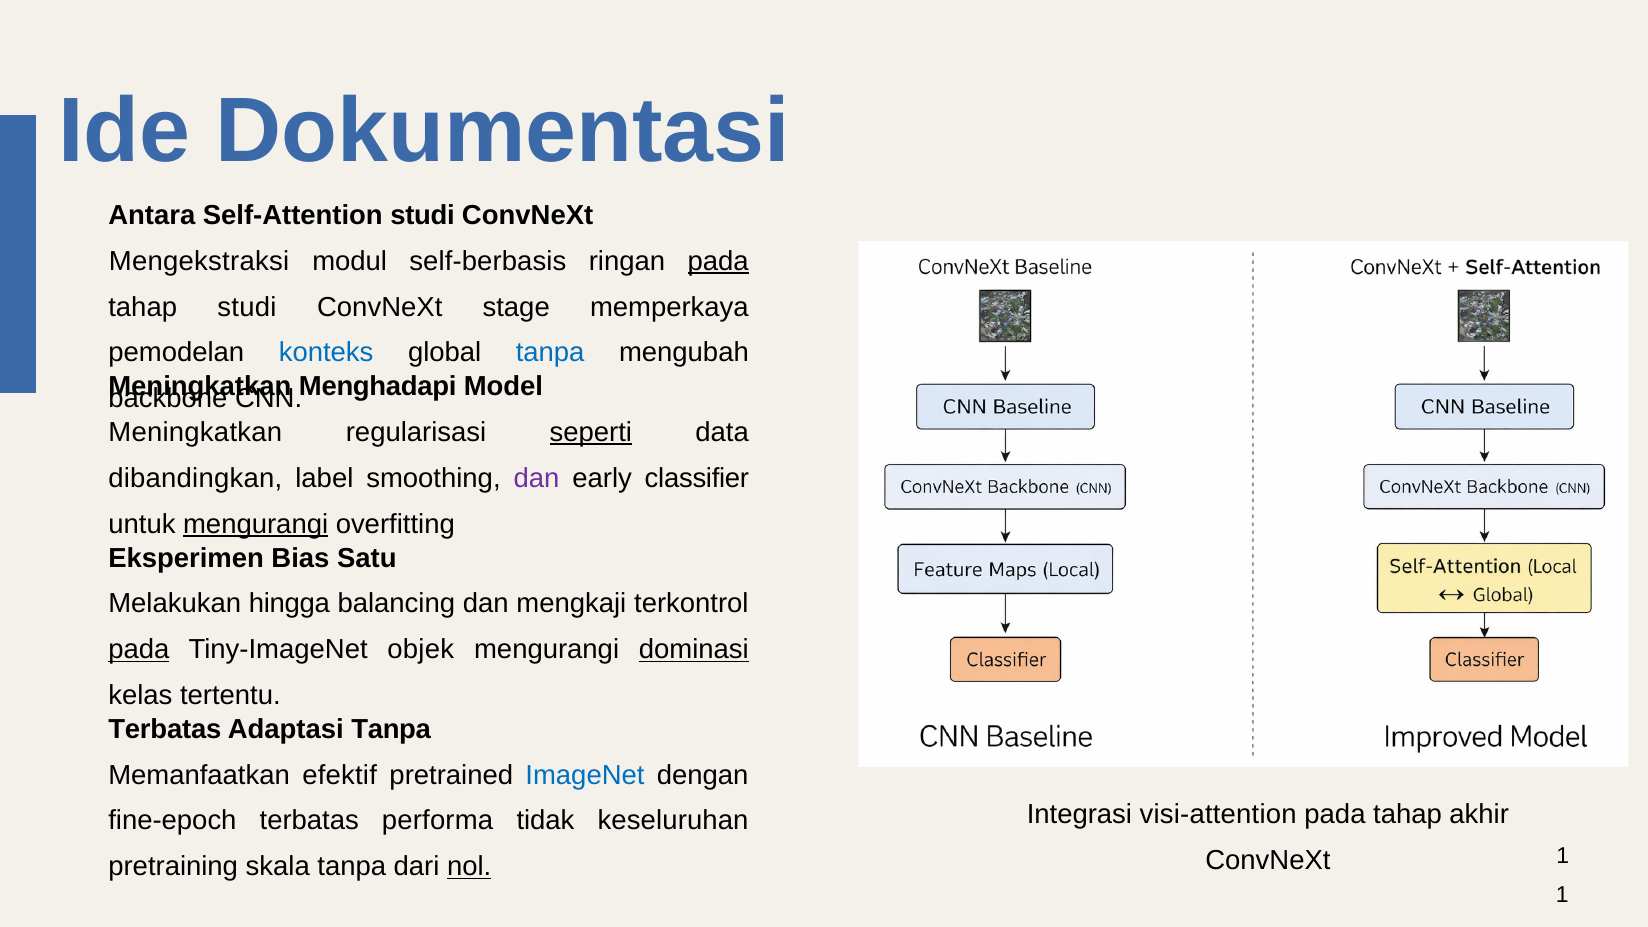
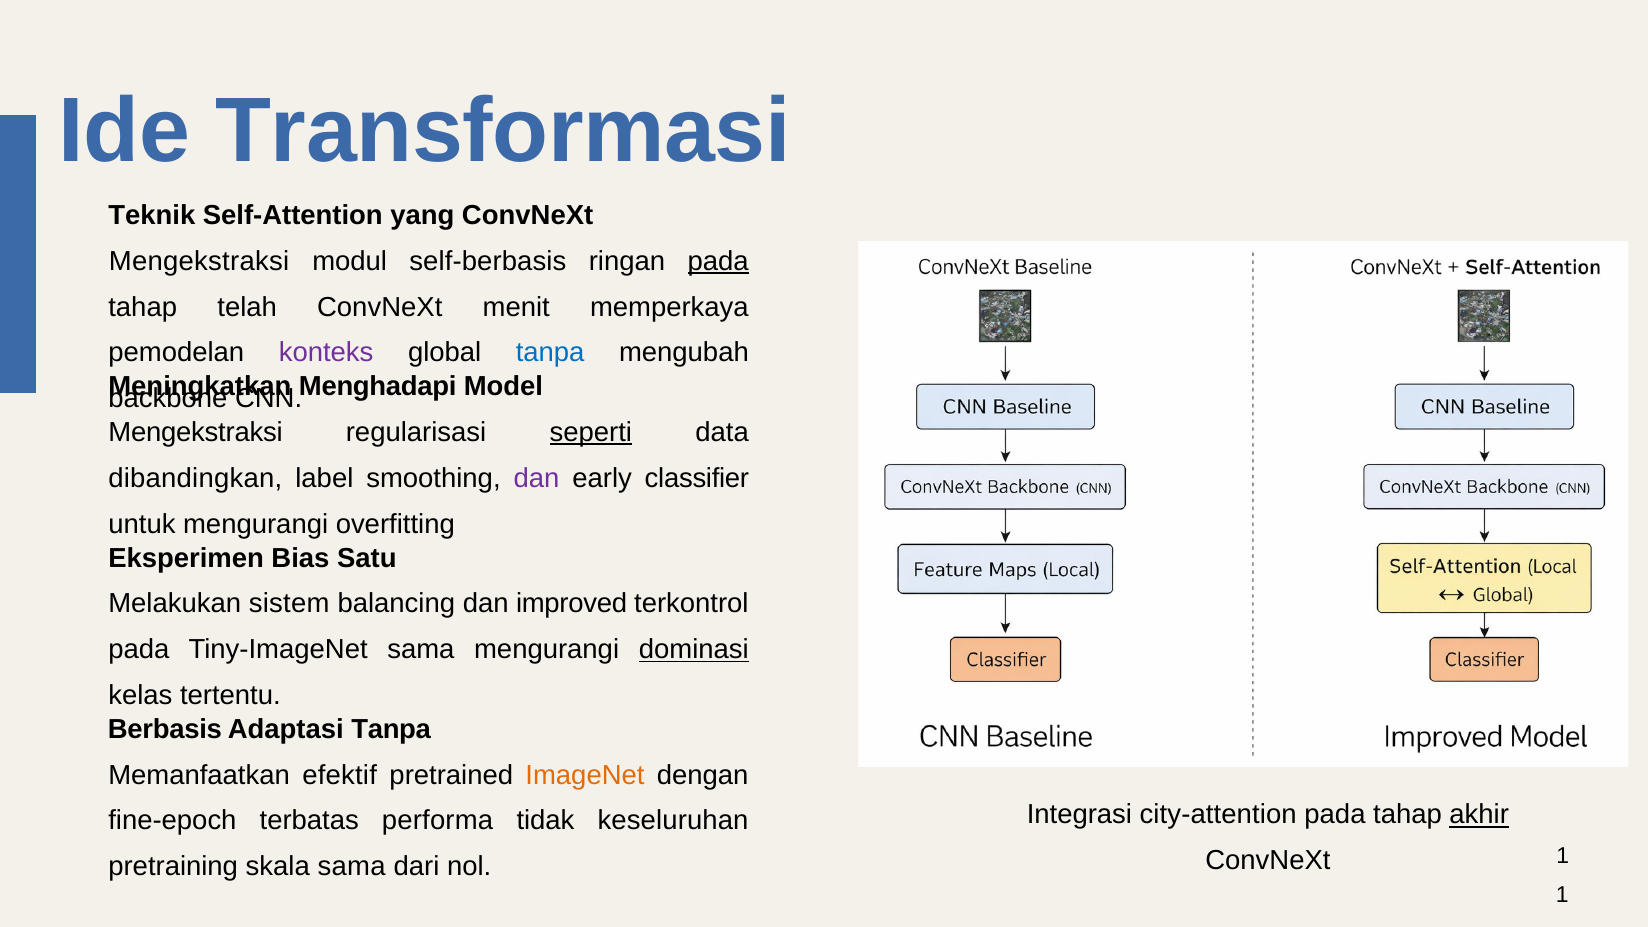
Dokumentasi: Dokumentasi -> Transformasi
Antara: Antara -> Teknik
Self-Attention studi: studi -> yang
tahap studi: studi -> telah
stage: stage -> menit
konteks colour: blue -> purple
Meningkatkan at (195, 432): Meningkatkan -> Mengekstraksi
mengurangi at (256, 524) underline: present -> none
hingga: hingga -> sistem
mengkaji: mengkaji -> improved
pada at (139, 650) underline: present -> none
Tiny-ImageNet objek: objek -> sama
Terbatas at (165, 729): Terbatas -> Berbasis
ImageNet colour: blue -> orange
visi-attention: visi-attention -> city-attention
akhir underline: none -> present
skala tanpa: tanpa -> sama
nol underline: present -> none
